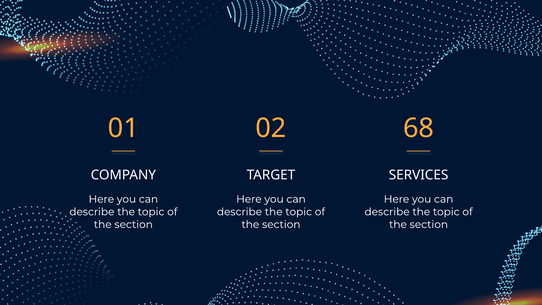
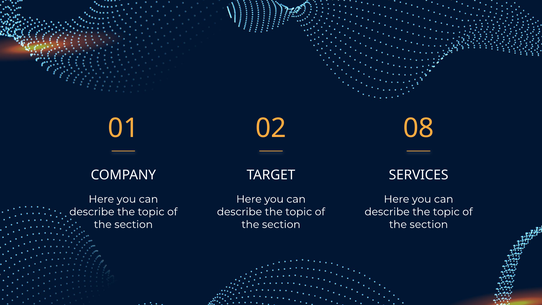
68: 68 -> 08
